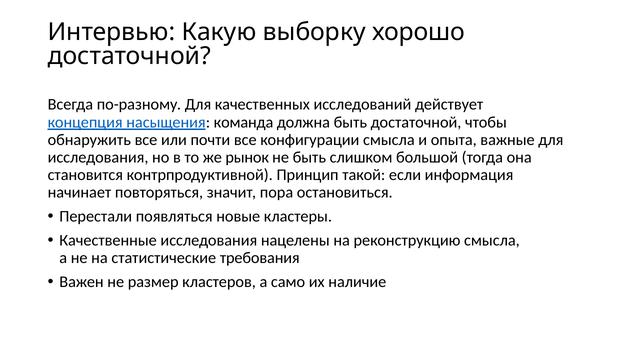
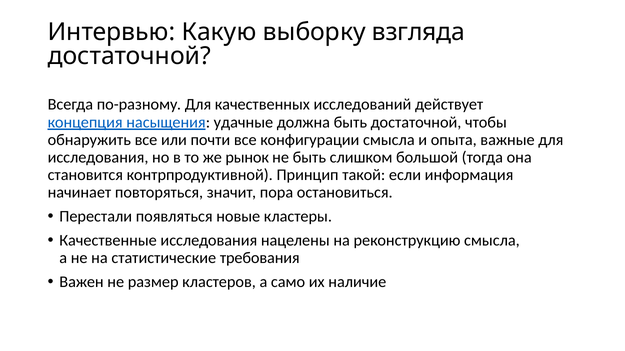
хорошо: хорошо -> взгляда
команда: команда -> удачные
